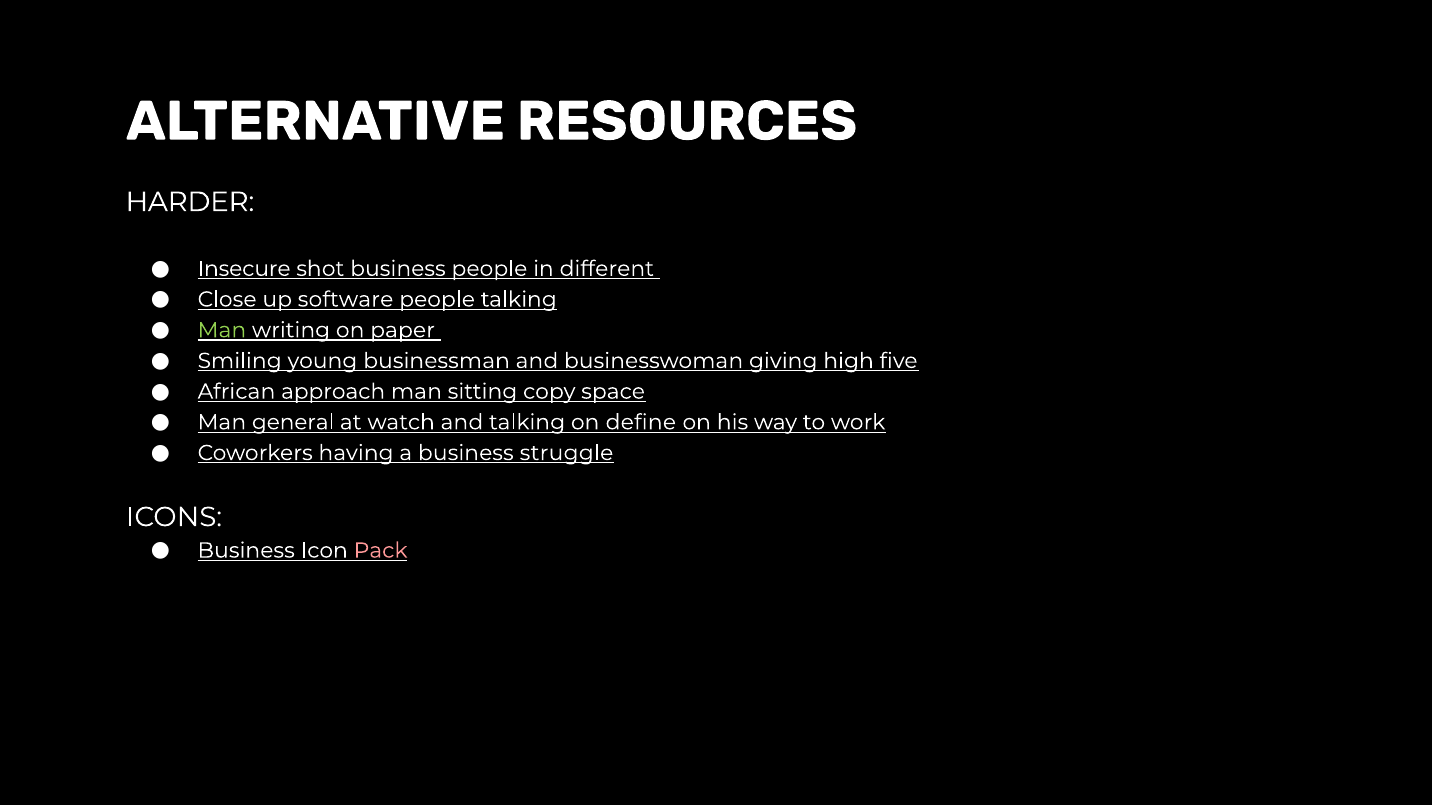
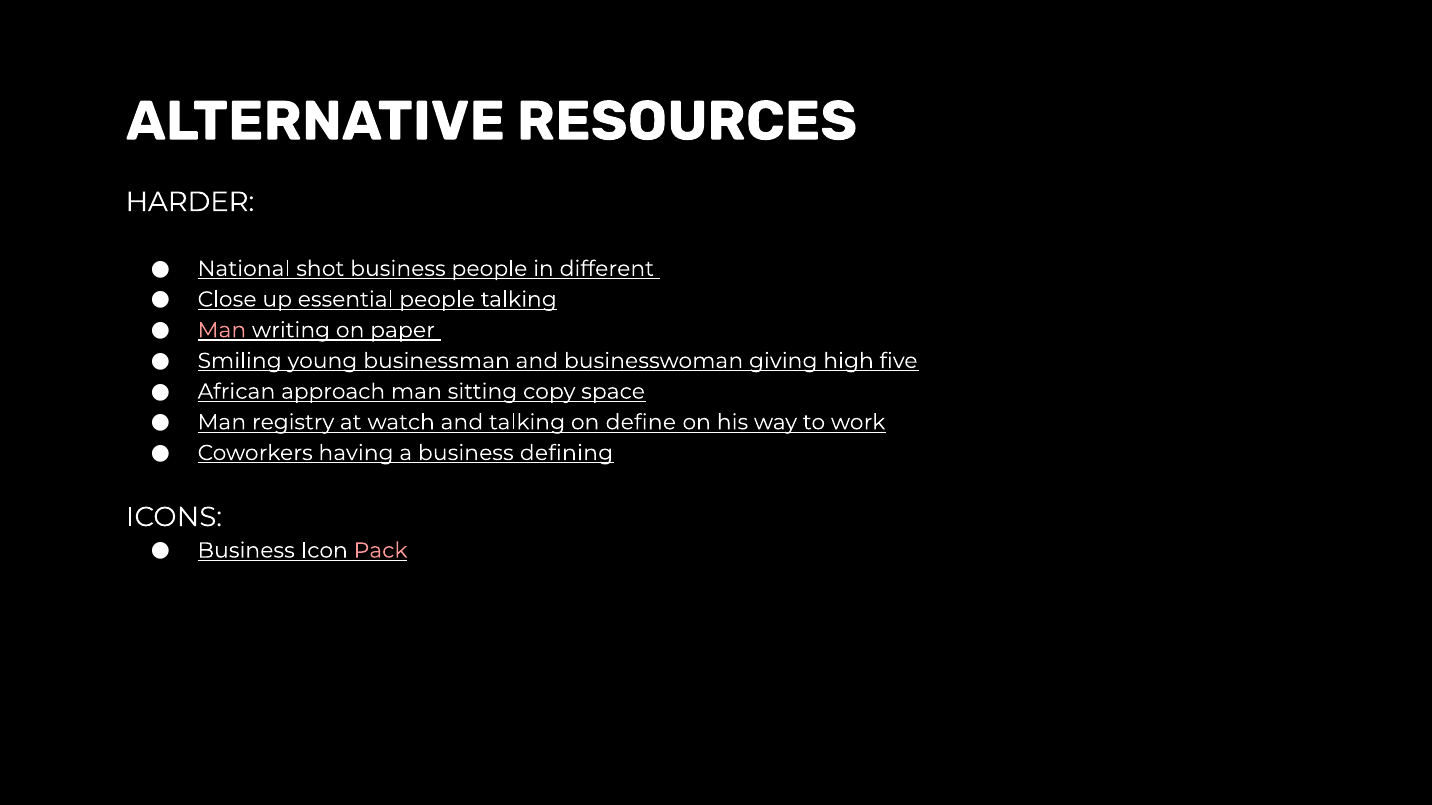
Insecure: Insecure -> National
software: software -> essential
Man at (222, 330) colour: light green -> pink
general: general -> registry
struggle: struggle -> defining
